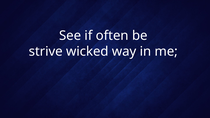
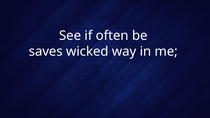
strive: strive -> saves
